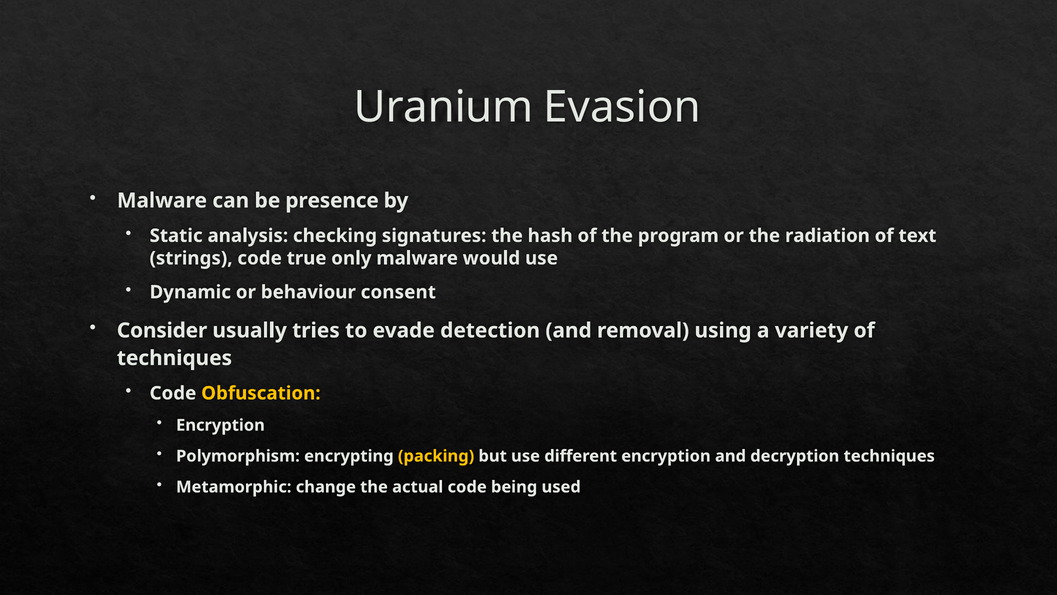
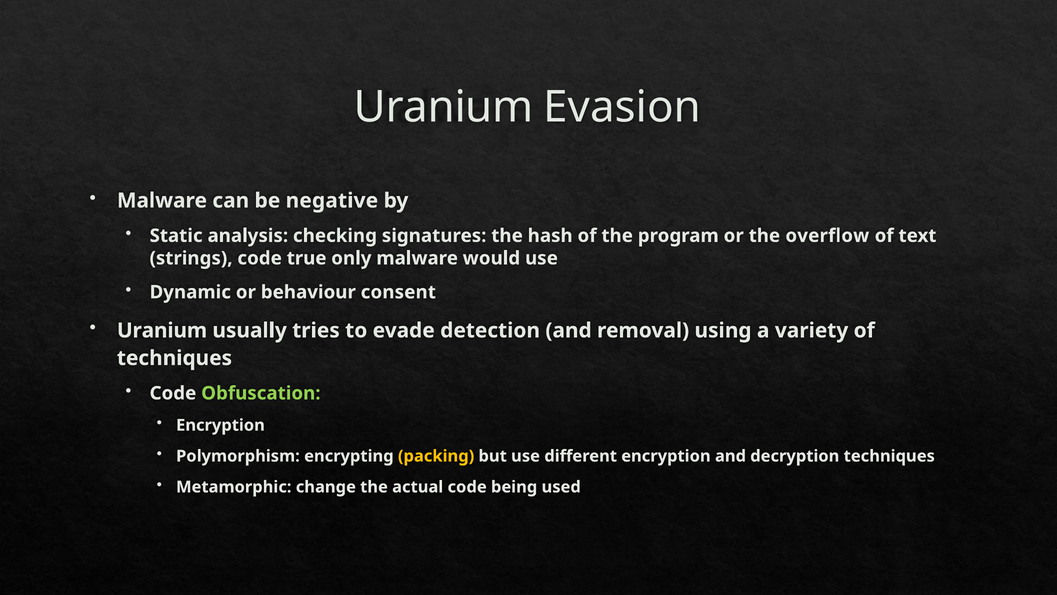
presence: presence -> negative
radiation: radiation -> overflow
Consider at (162, 330): Consider -> Uranium
Obfuscation colour: yellow -> light green
